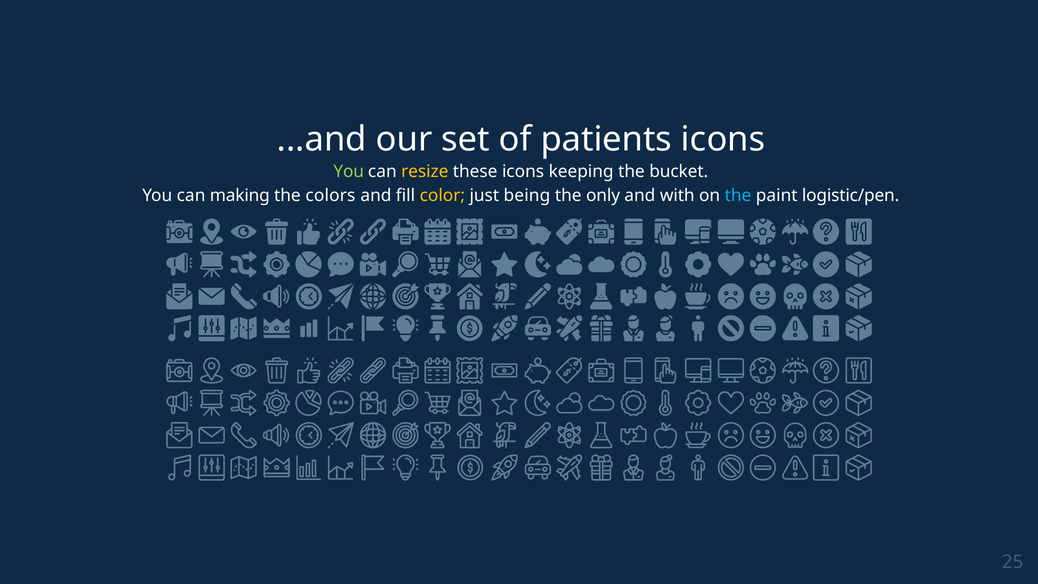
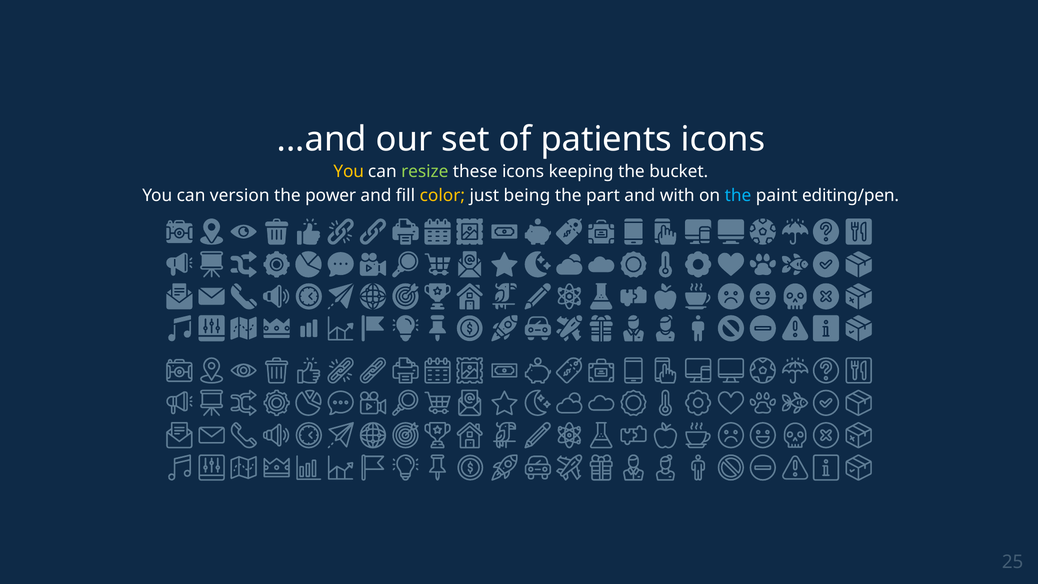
You at (349, 172) colour: light green -> yellow
resize colour: yellow -> light green
making: making -> version
colors: colors -> power
only: only -> part
logistic/pen: logistic/pen -> editing/pen
